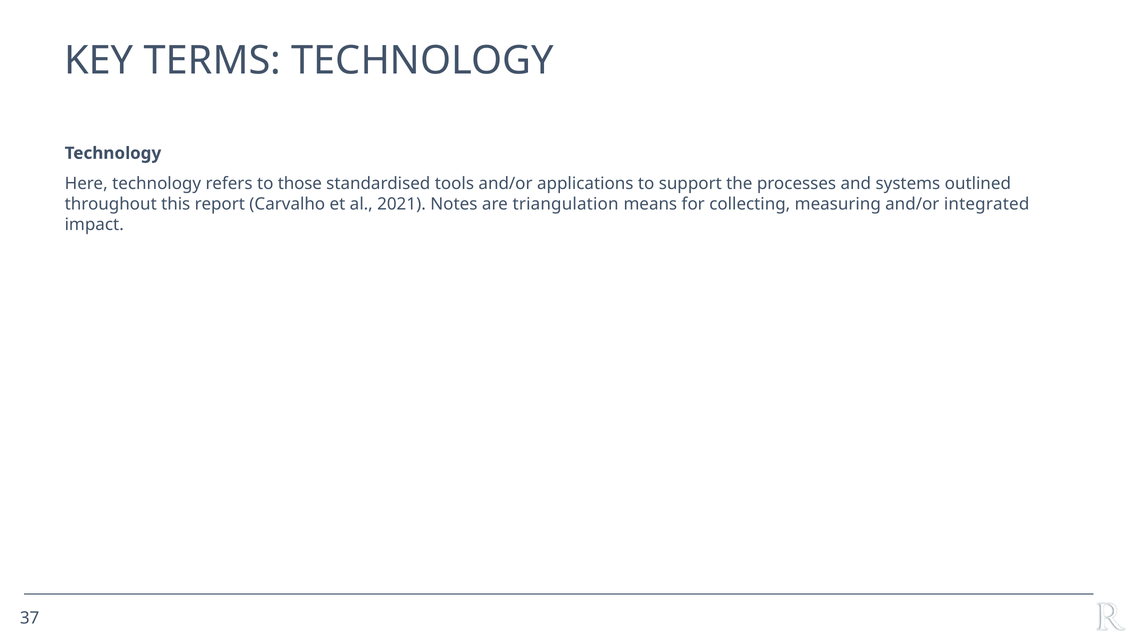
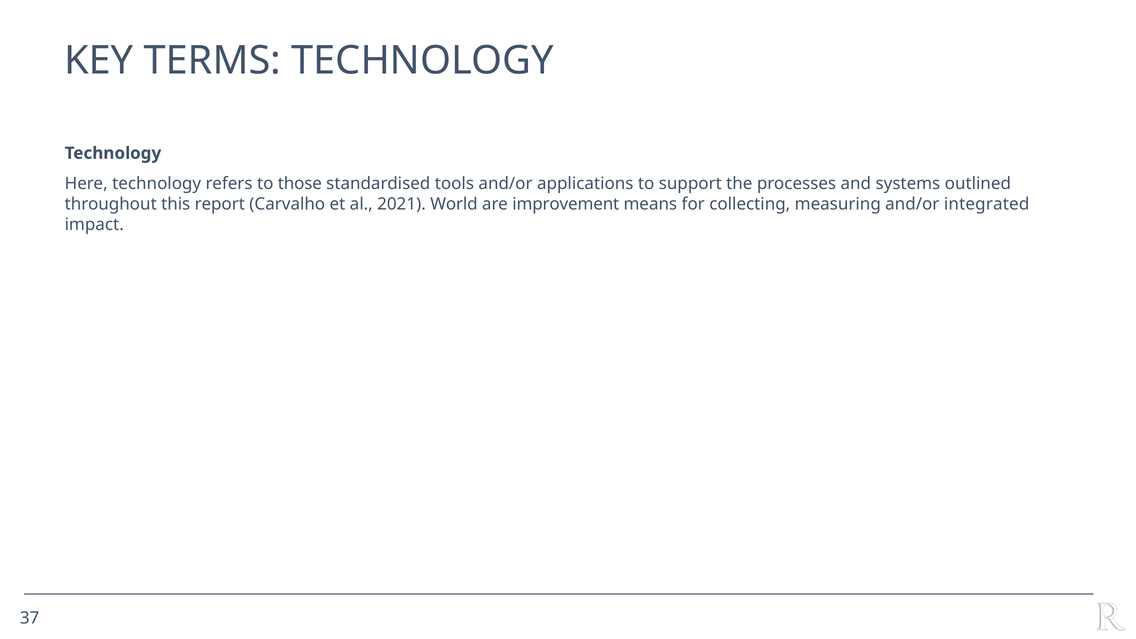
Notes: Notes -> World
triangulation: triangulation -> improvement
